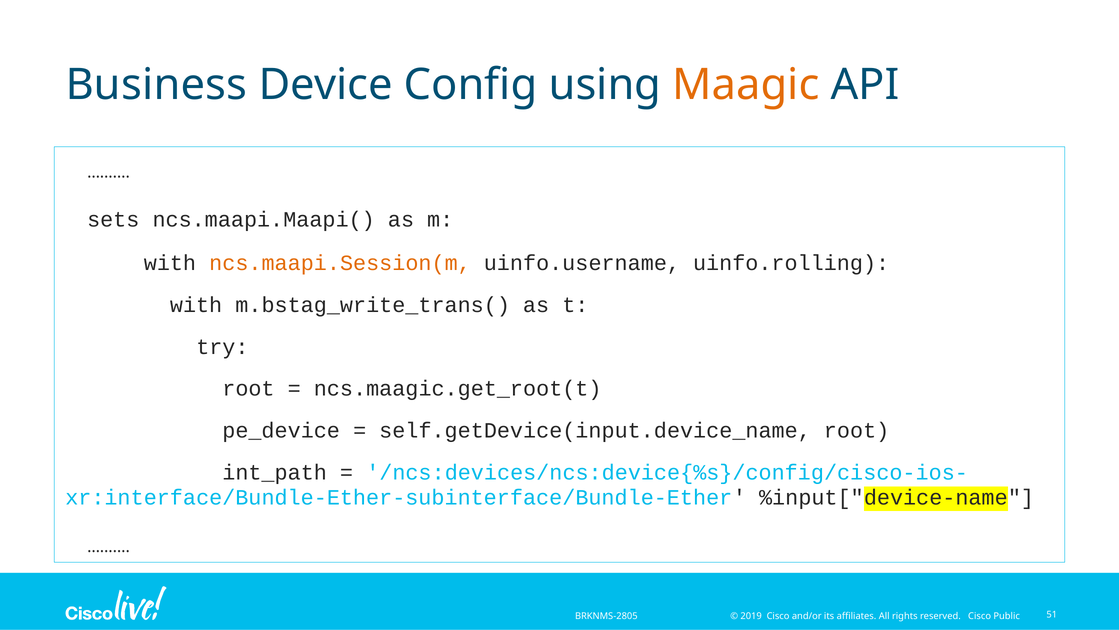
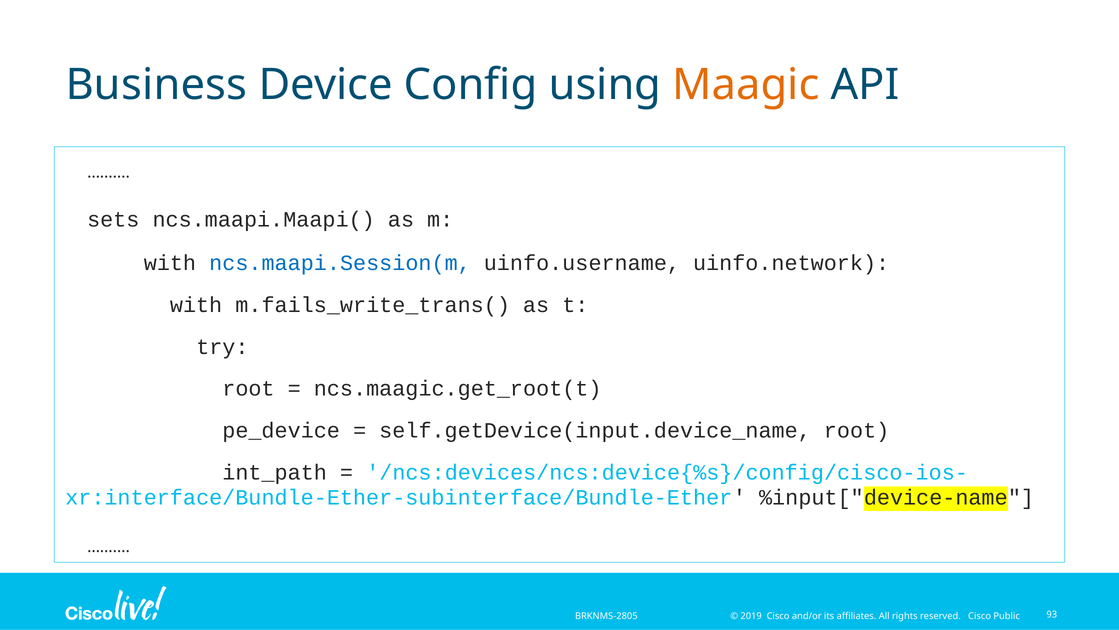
ncs.maapi.Session(m colour: orange -> blue
uinfo.rolling: uinfo.rolling -> uinfo.network
m.bstag_write_trans(: m.bstag_write_trans( -> m.fails_write_trans(
51: 51 -> 93
